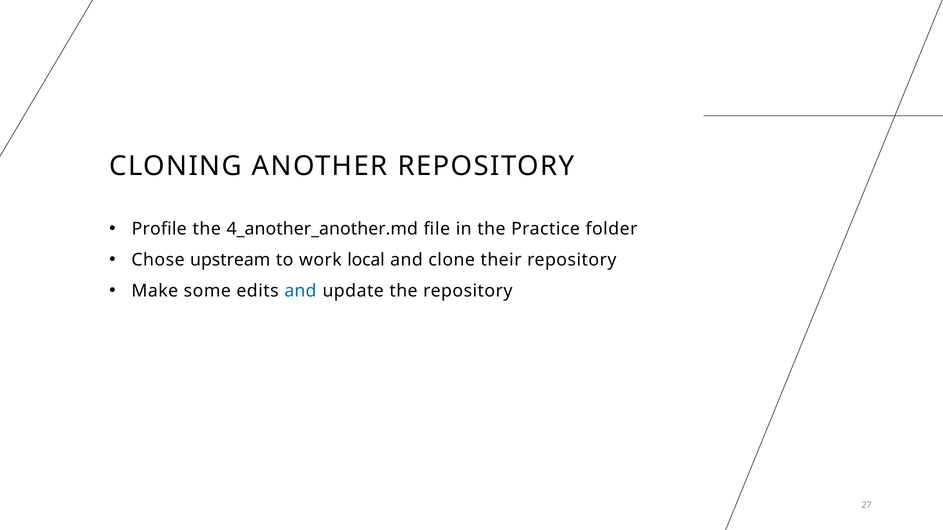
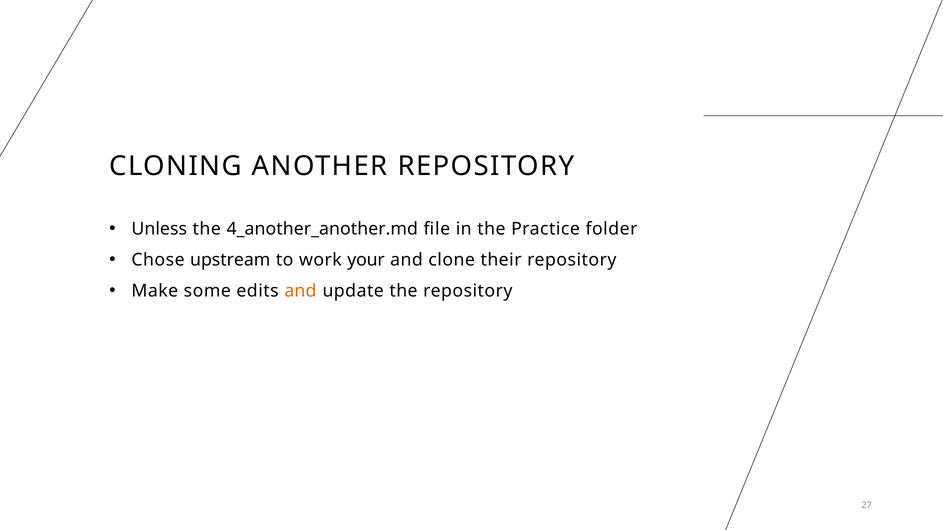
Profile: Profile -> Unless
local: local -> your
and at (300, 291) colour: blue -> orange
